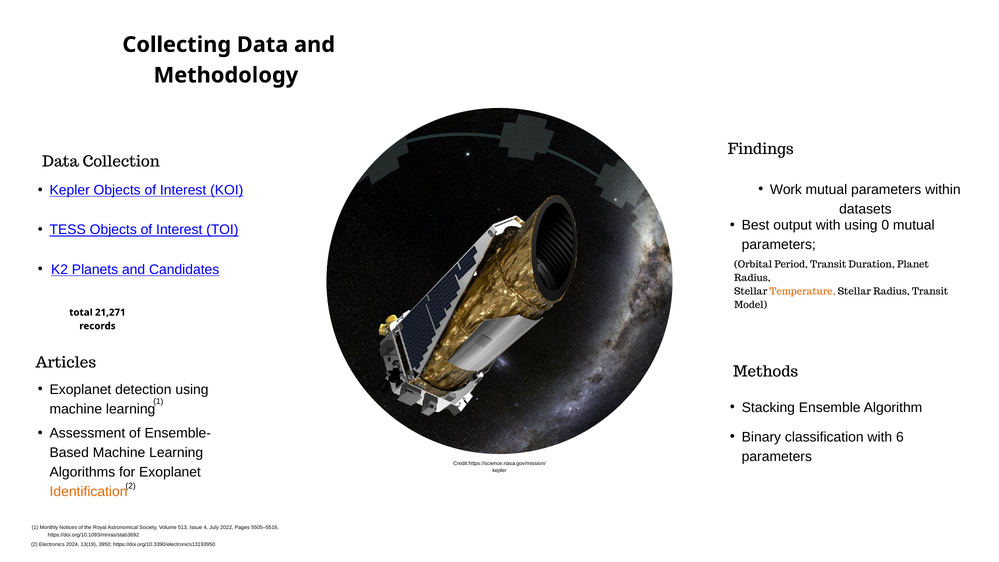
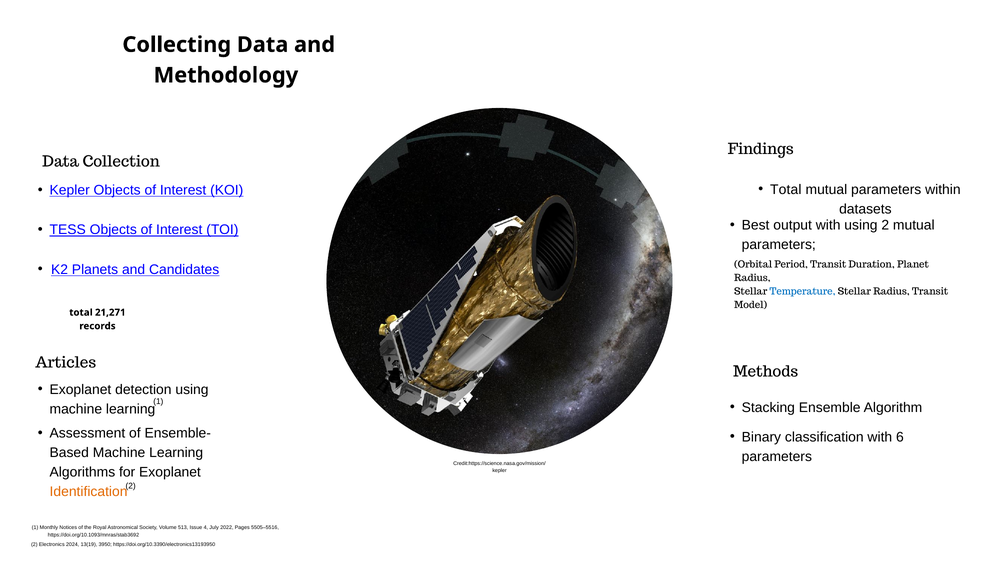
Work at (786, 190): Work -> Total
using 0: 0 -> 2
Temperature colour: orange -> blue
